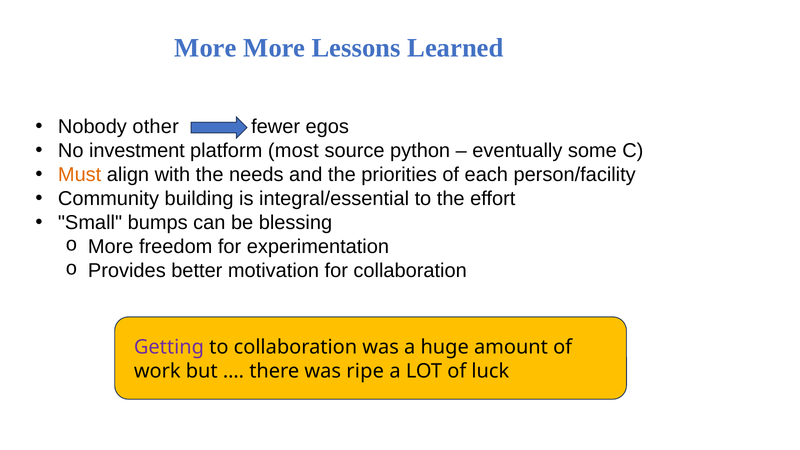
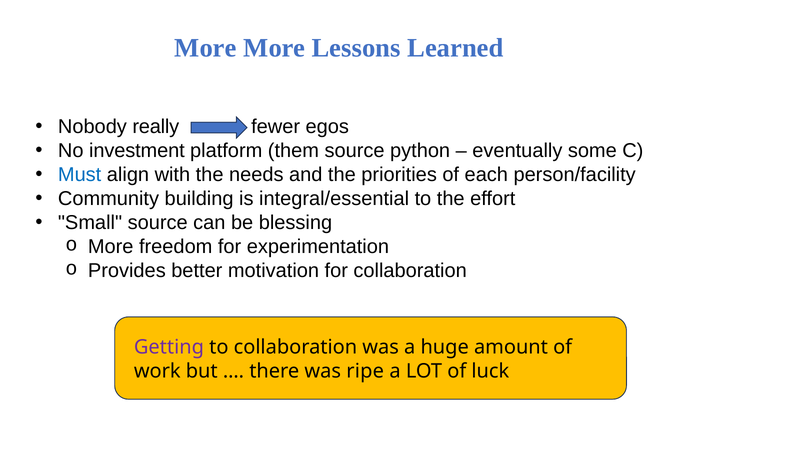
other: other -> really
most: most -> them
Must colour: orange -> blue
Small bumps: bumps -> source
